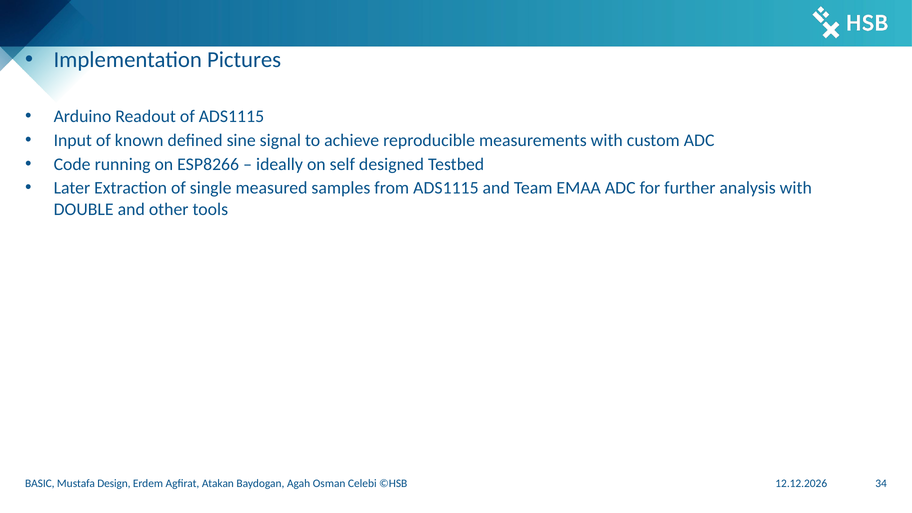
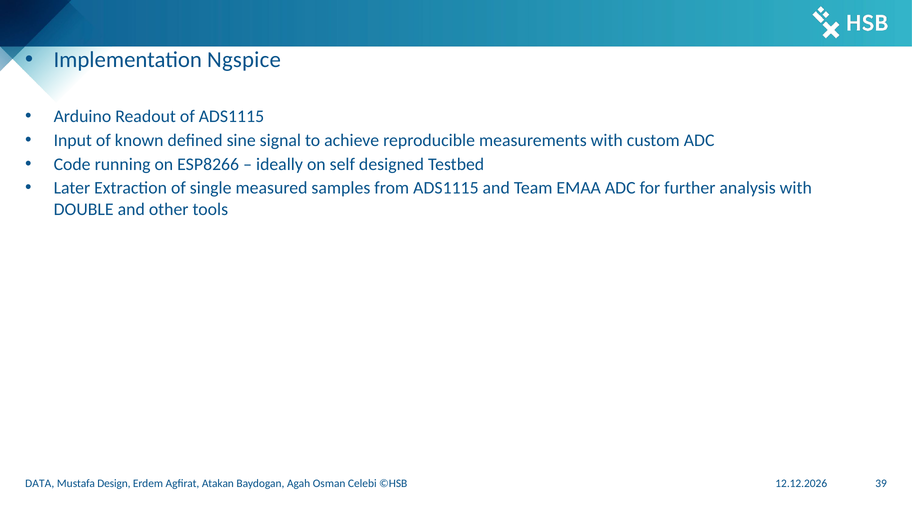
Pictures: Pictures -> Ngspice
34: 34 -> 39
BASIC: BASIC -> DATA
